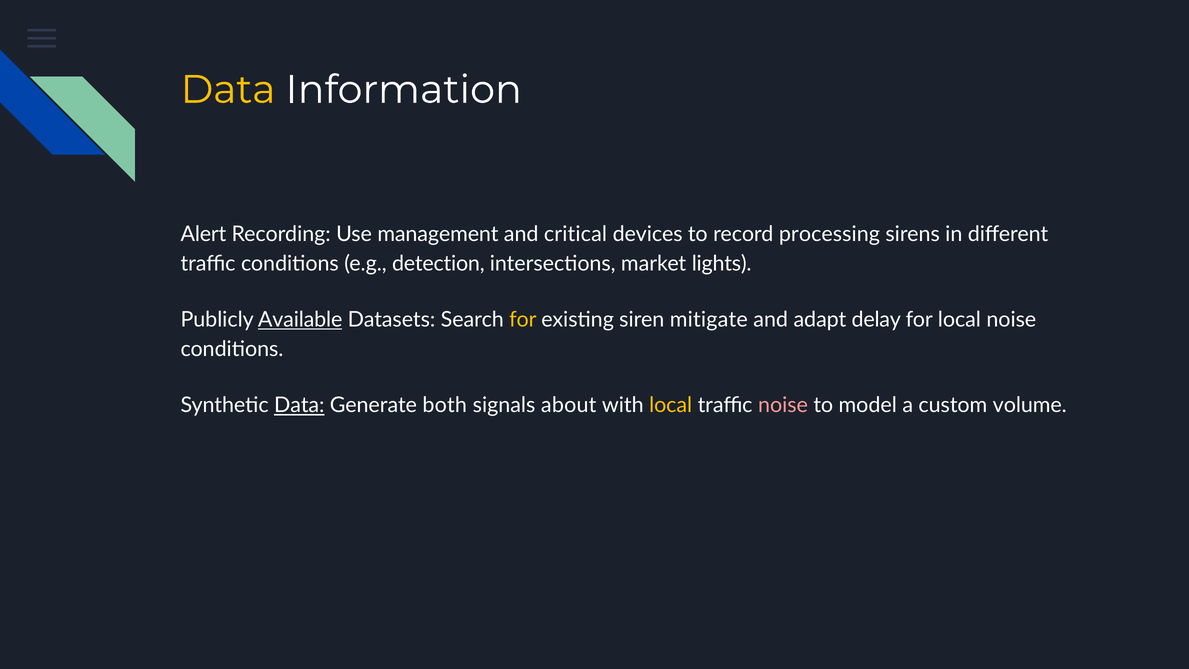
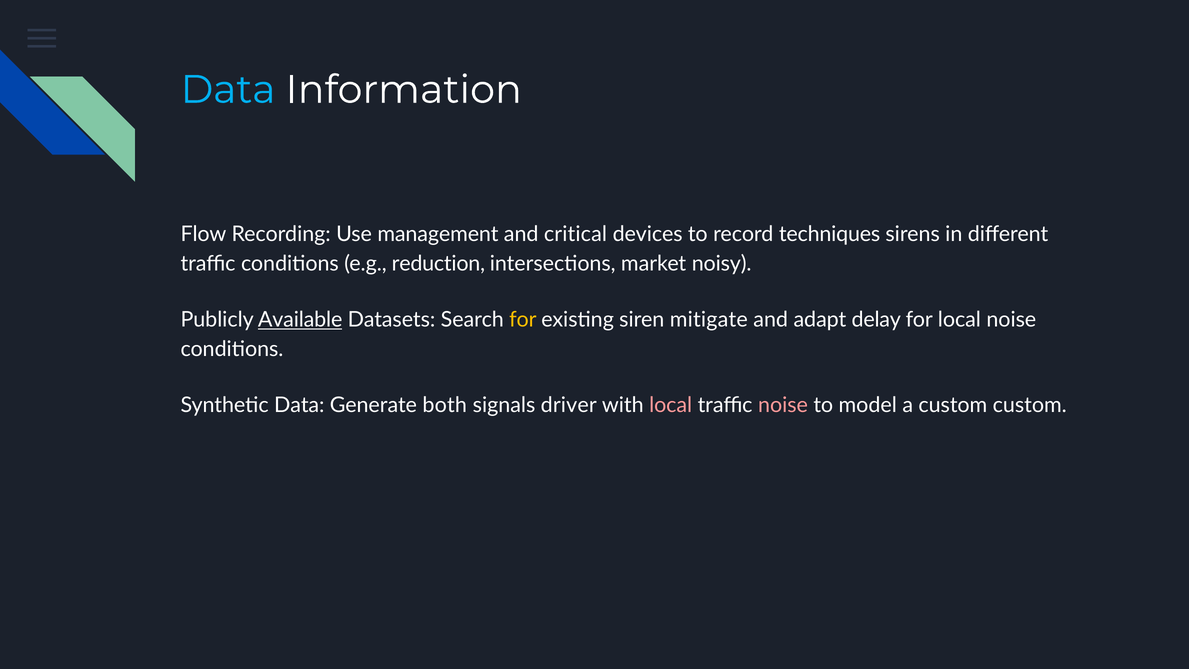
Data at (228, 90) colour: yellow -> light blue
Alert: Alert -> Flow
processing: processing -> techniques
detection: detection -> reduction
lights: lights -> noisy
Data at (299, 405) underline: present -> none
about: about -> driver
local at (671, 405) colour: yellow -> pink
custom volume: volume -> custom
